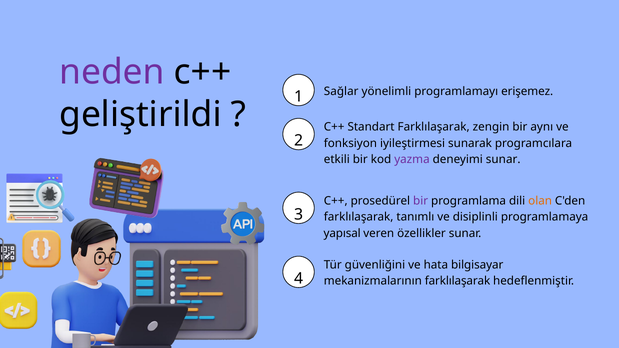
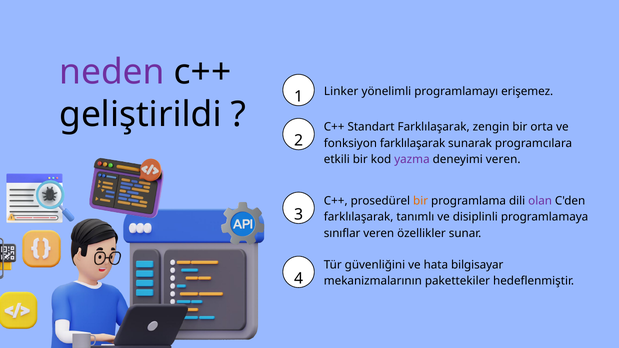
Sağlar: Sağlar -> Linker
aynı: aynı -> orta
fonksiyon iyileştirmesi: iyileştirmesi -> farklılaşarak
deneyimi sunar: sunar -> veren
bir at (421, 201) colour: purple -> orange
olan colour: orange -> purple
yapısal: yapısal -> sınıflar
mekanizmalarının farklılaşarak: farklılaşarak -> pakettekiler
